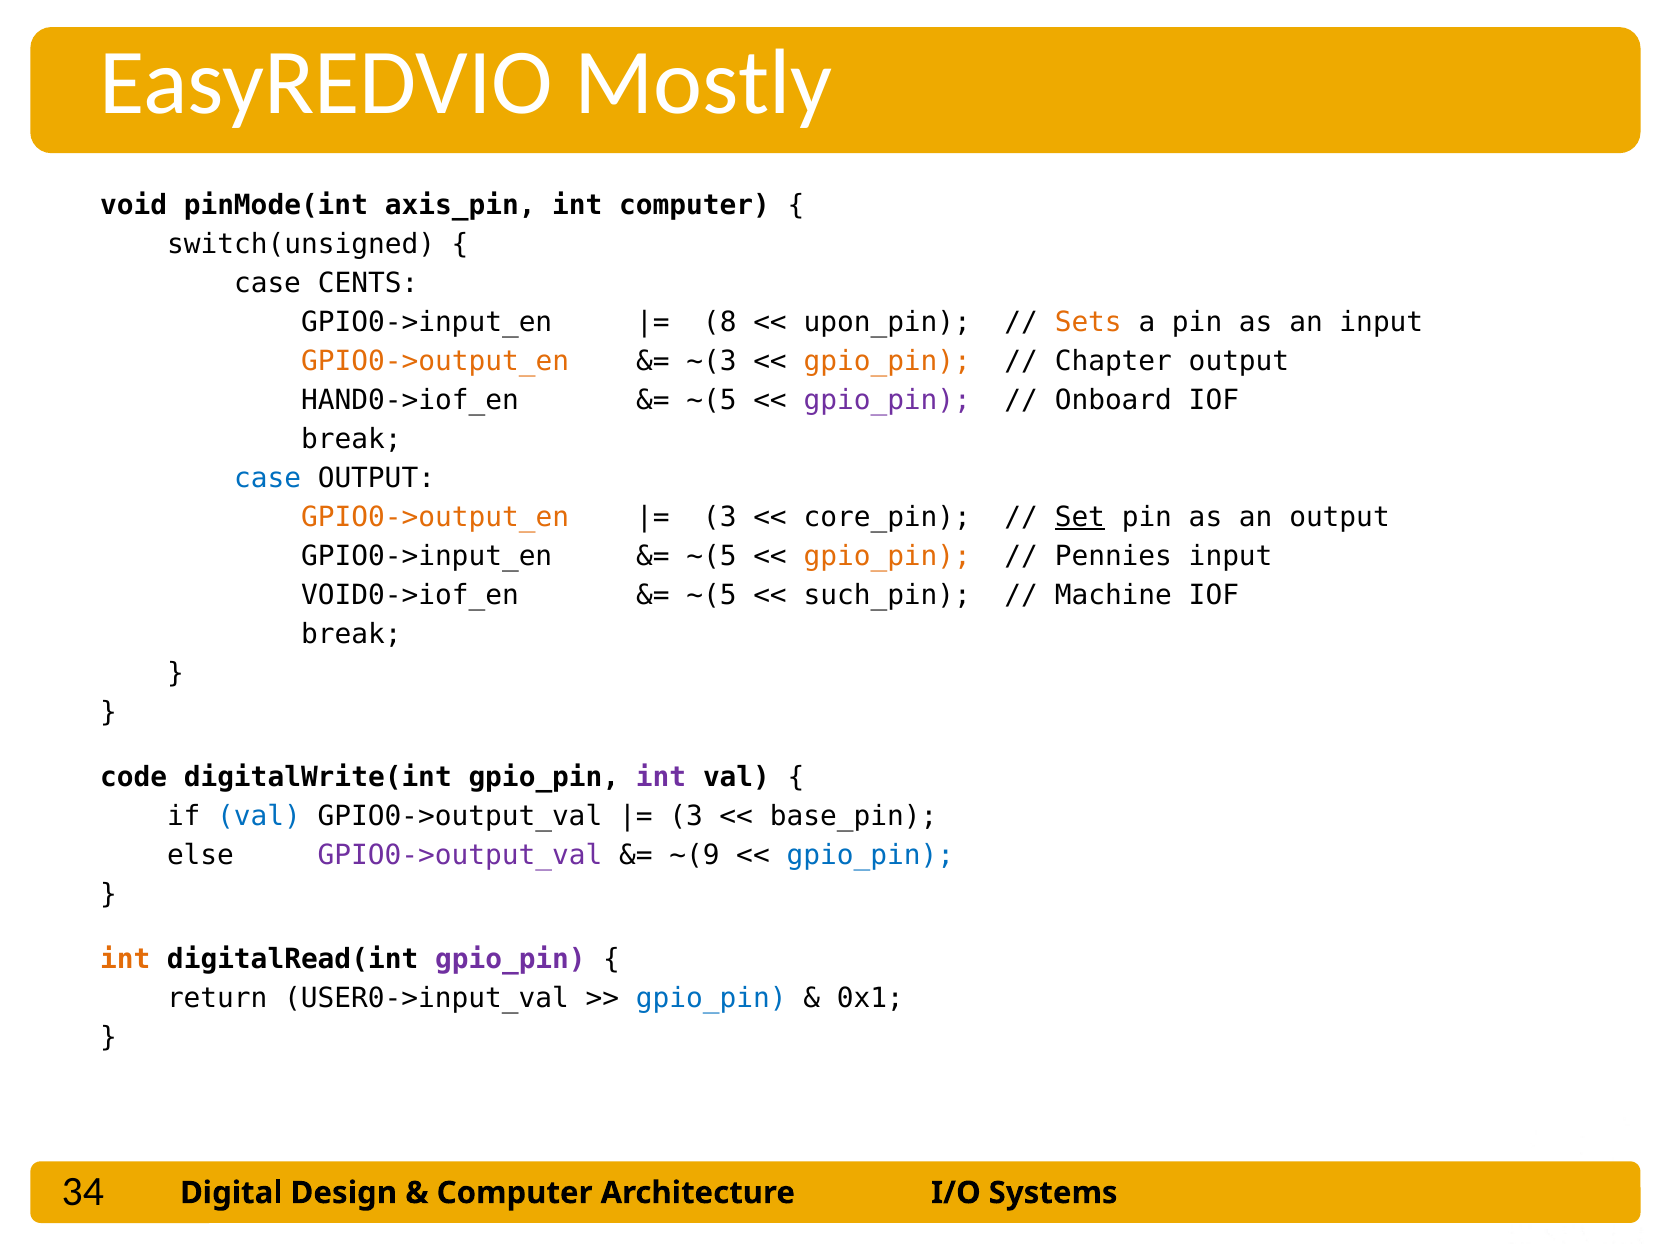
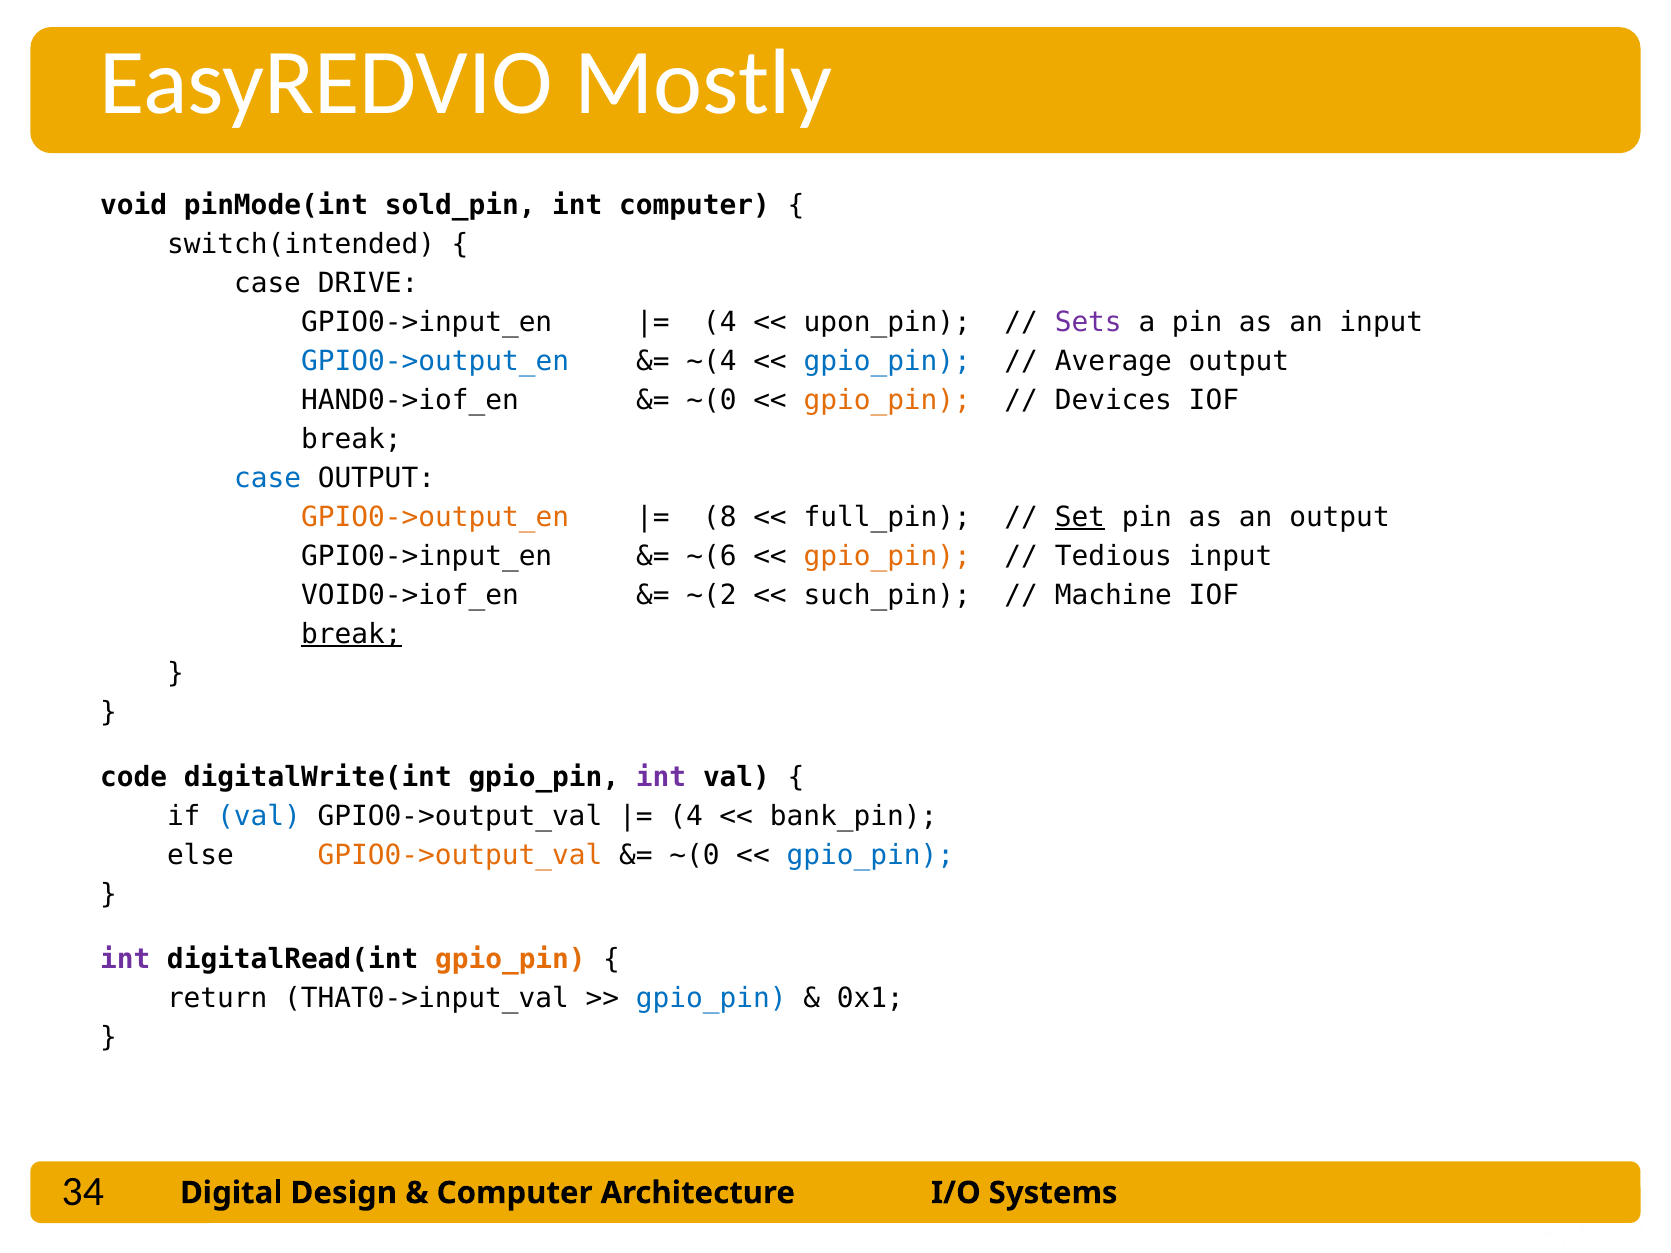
axis_pin: axis_pin -> sold_pin
switch(unsigned: switch(unsigned -> switch(intended
CENTS: CENTS -> DRIVE
8 at (720, 322): 8 -> 4
Sets colour: orange -> purple
GPIO0->output_en at (435, 361) colour: orange -> blue
~(3: ~(3 -> ~(4
gpio_pin at (887, 361) colour: orange -> blue
Chapter: Chapter -> Average
~(5 at (711, 400): ~(5 -> ~(0
gpio_pin at (887, 400) colour: purple -> orange
Onboard: Onboard -> Devices
3 at (720, 517): 3 -> 8
core_pin: core_pin -> full_pin
~(5 at (711, 556): ~(5 -> ~(6
Pennies: Pennies -> Tedious
~(5 at (711, 595): ~(5 -> ~(2
break at (351, 634) underline: none -> present
3 at (686, 816): 3 -> 4
base_pin: base_pin -> bank_pin
GPIO0->output_val at (460, 855) colour: purple -> orange
~(9 at (694, 855): ~(9 -> ~(0
int at (125, 959) colour: orange -> purple
gpio_pin at (510, 959) colour: purple -> orange
USER0->input_val: USER0->input_val -> THAT0->input_val
